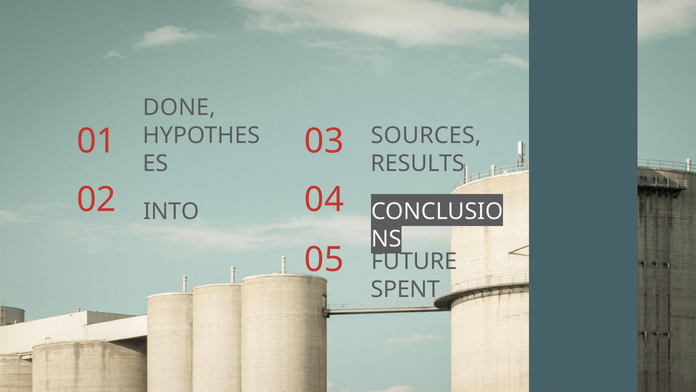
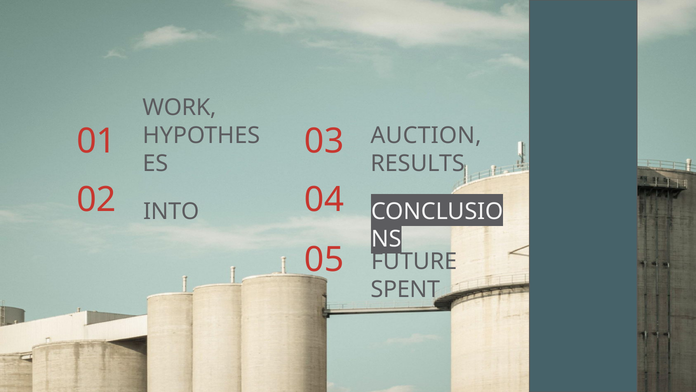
DONE: DONE -> WORK
SOURCES: SOURCES -> AUCTION
